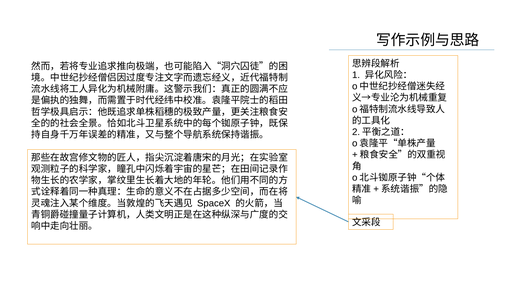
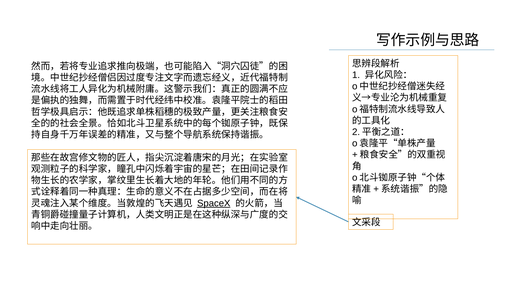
SpaceX underline: none -> present
